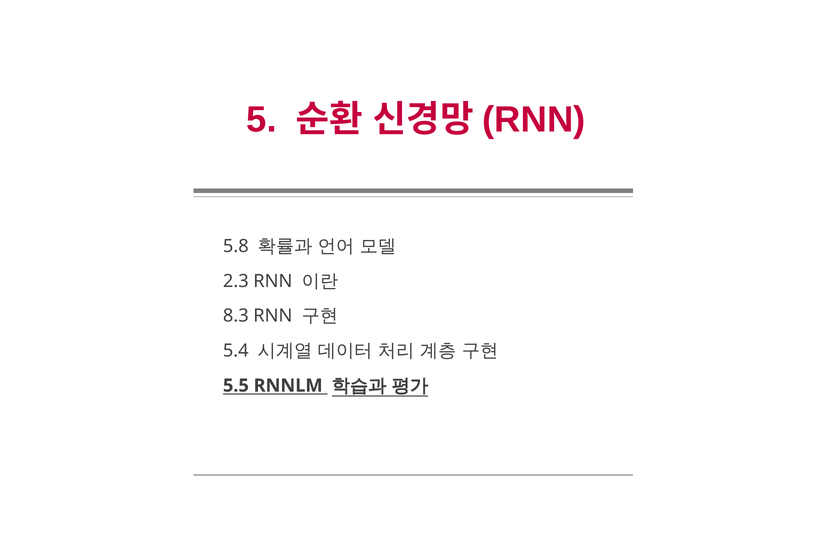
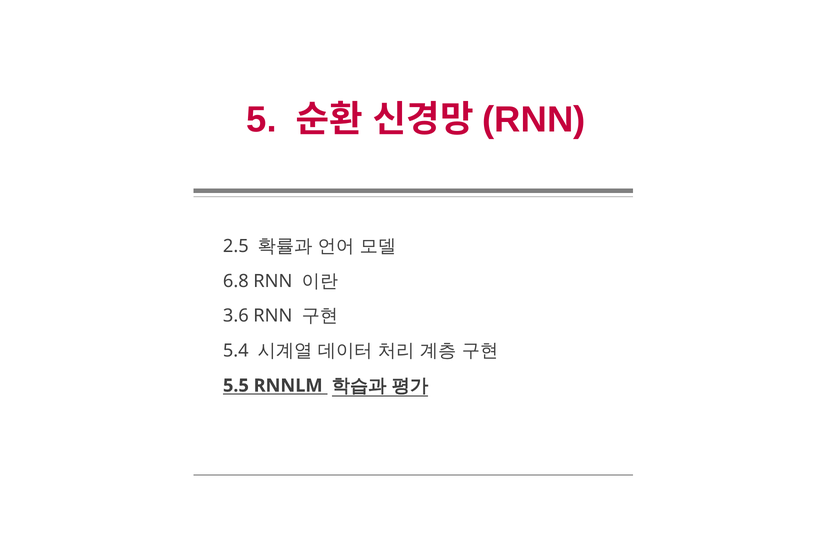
5.8: 5.8 -> 2.5
2.3: 2.3 -> 6.8
8.3: 8.3 -> 3.6
